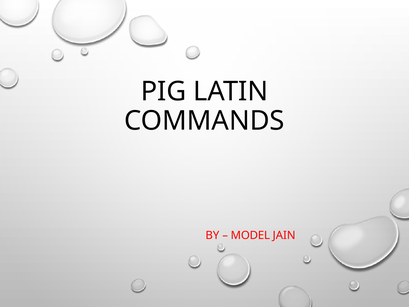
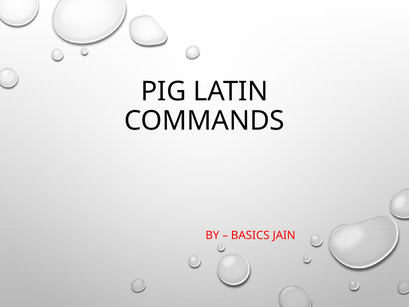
MODEL: MODEL -> BASICS
